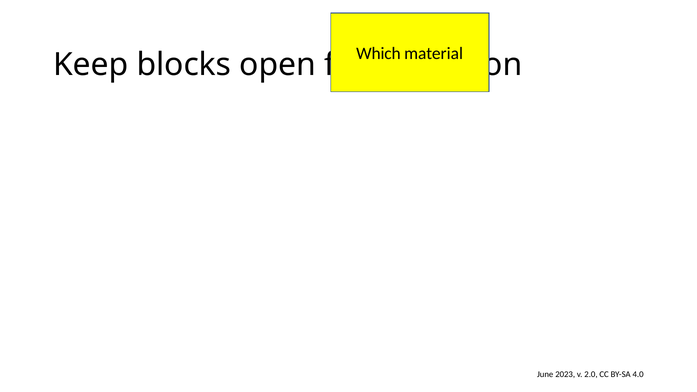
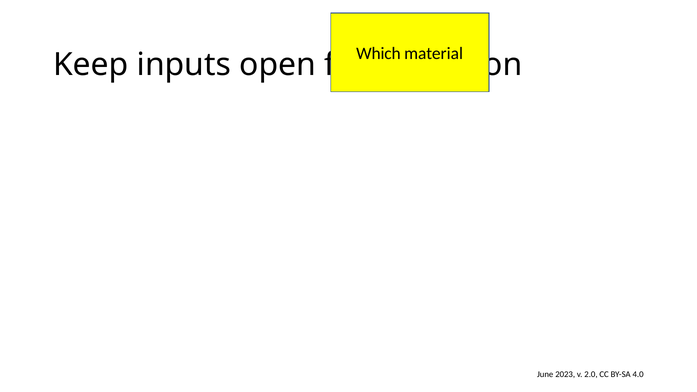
blocks: blocks -> inputs
